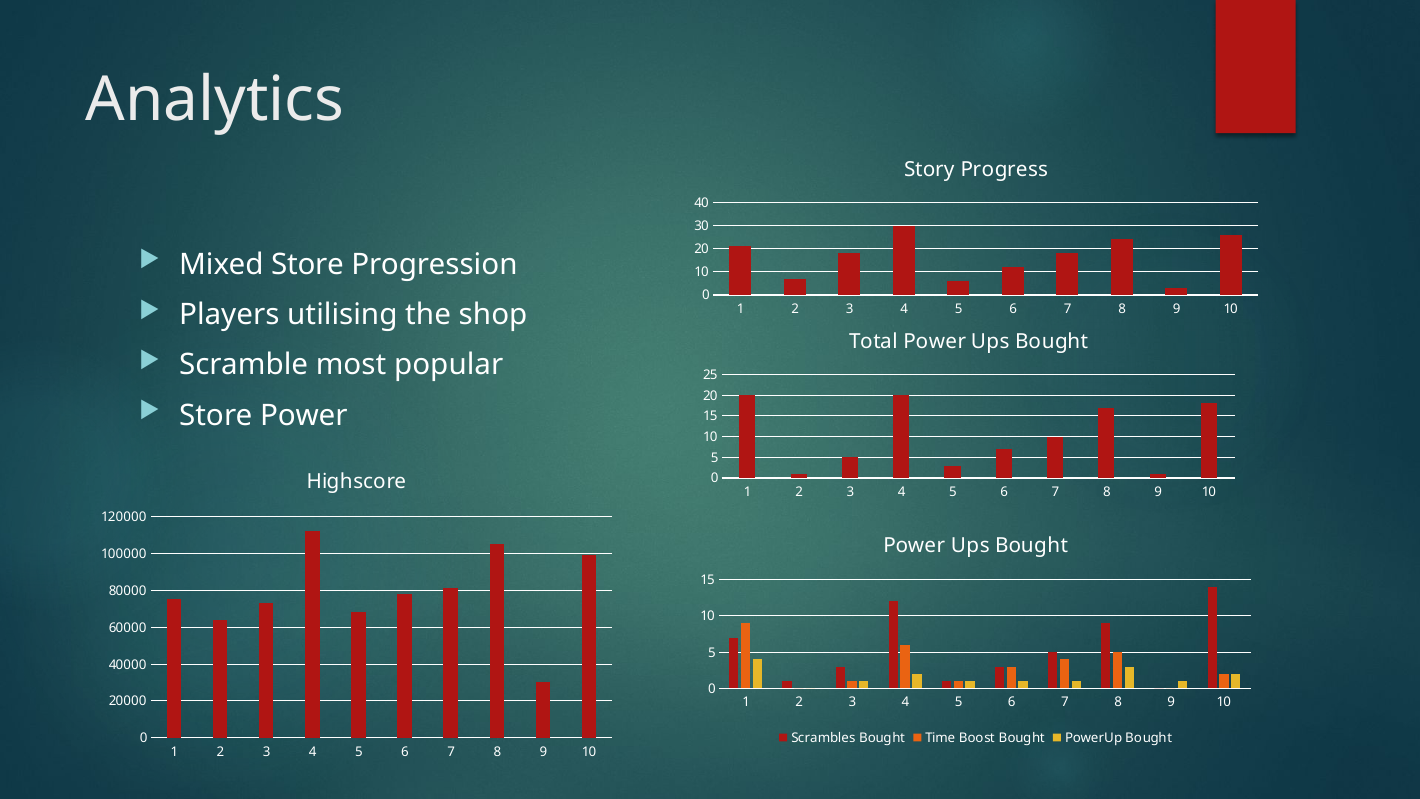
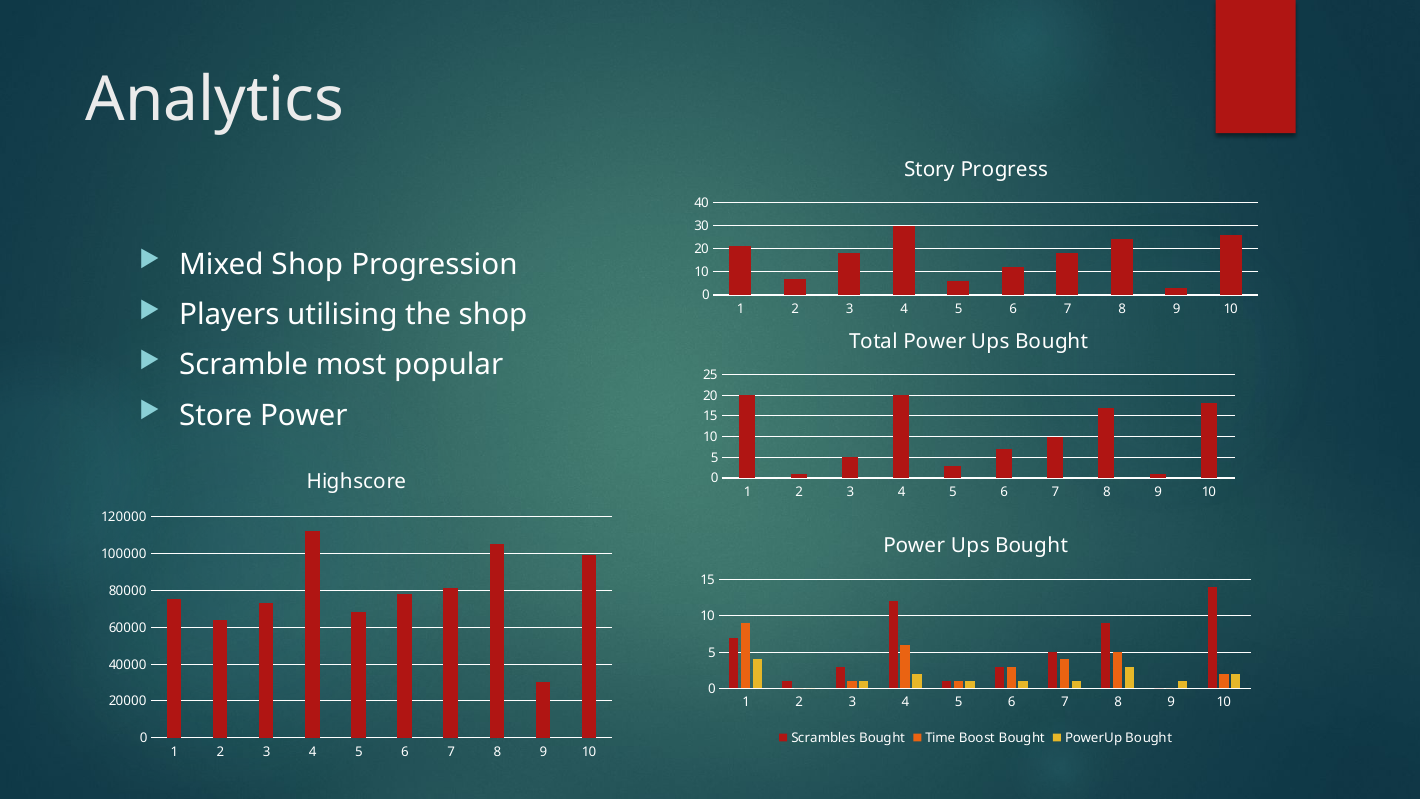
Mixed Store: Store -> Shop
